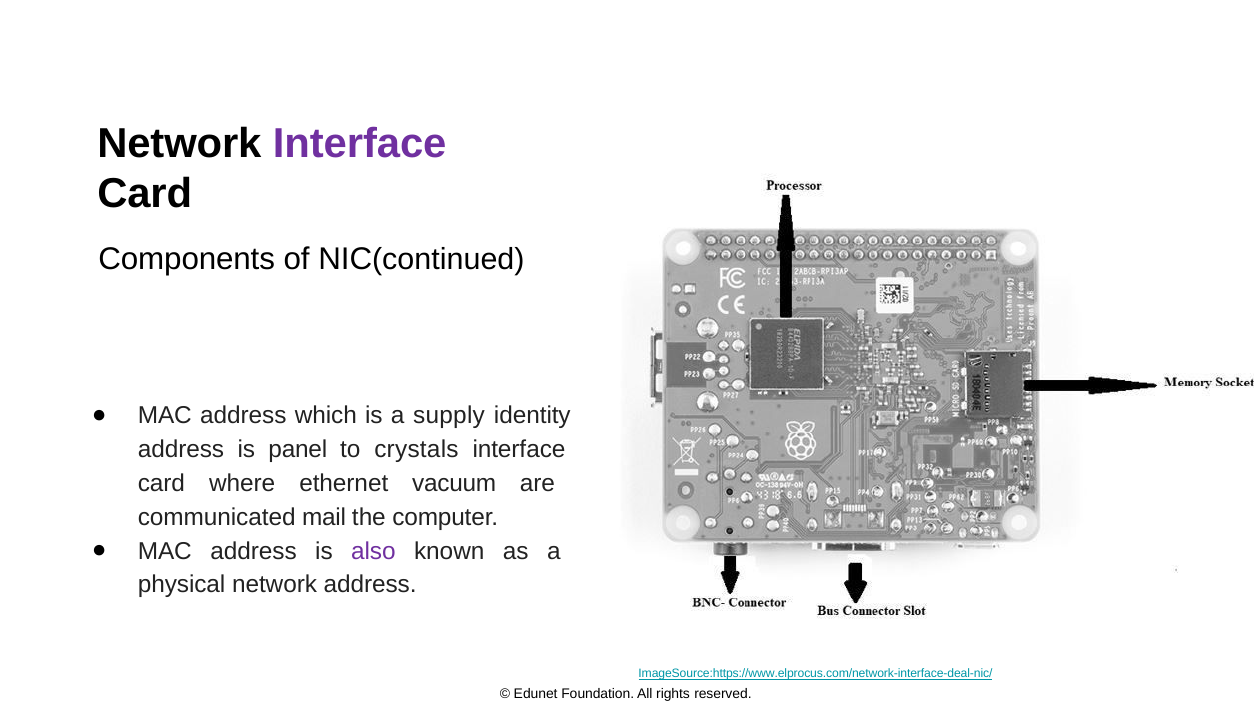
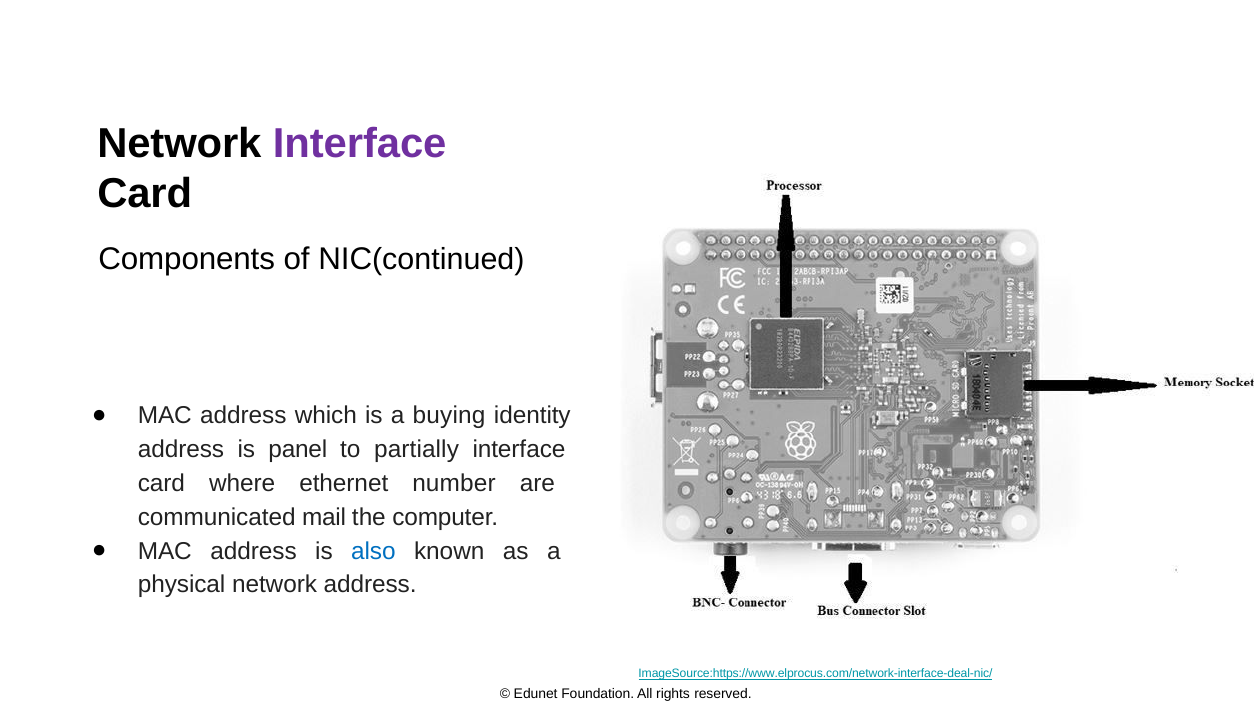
supply: supply -> buying
crystals: crystals -> partially
vacuum: vacuum -> number
also colour: purple -> blue
